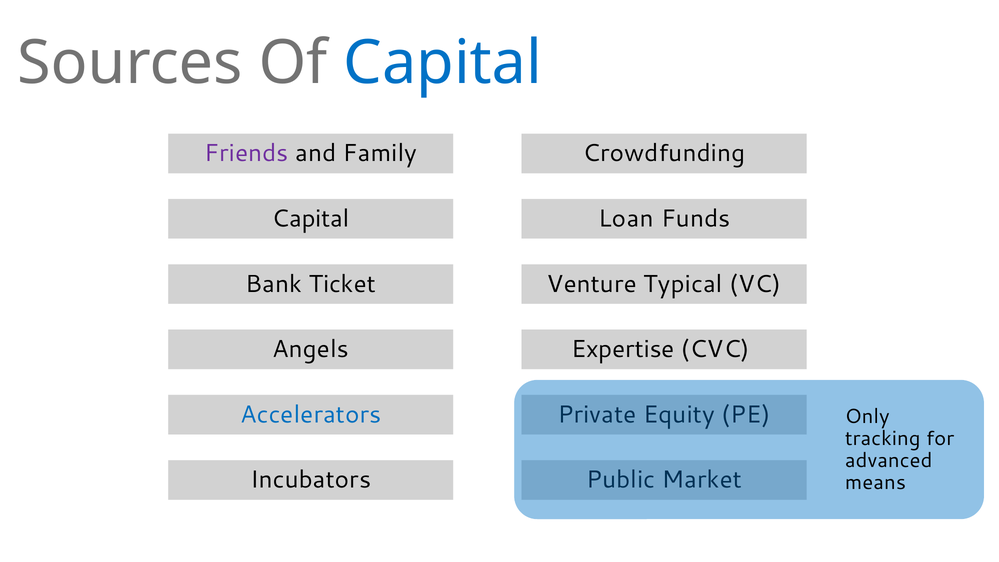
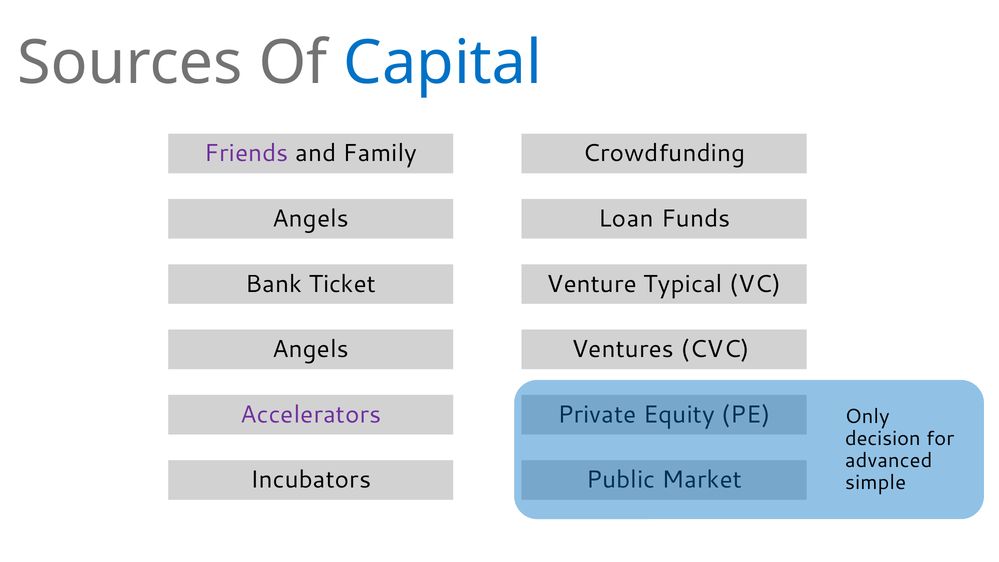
Capital at (311, 219): Capital -> Angels
Expertise: Expertise -> Ventures
Accelerators colour: blue -> purple
tracking: tracking -> decision
means: means -> simple
